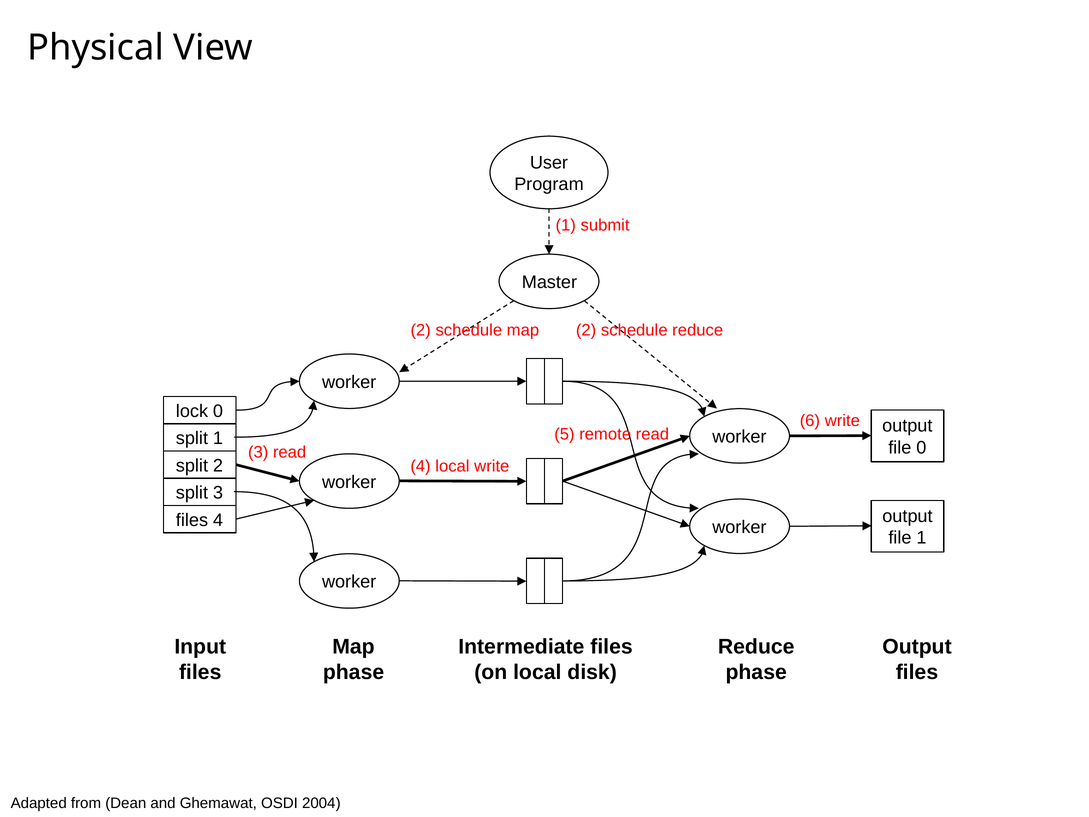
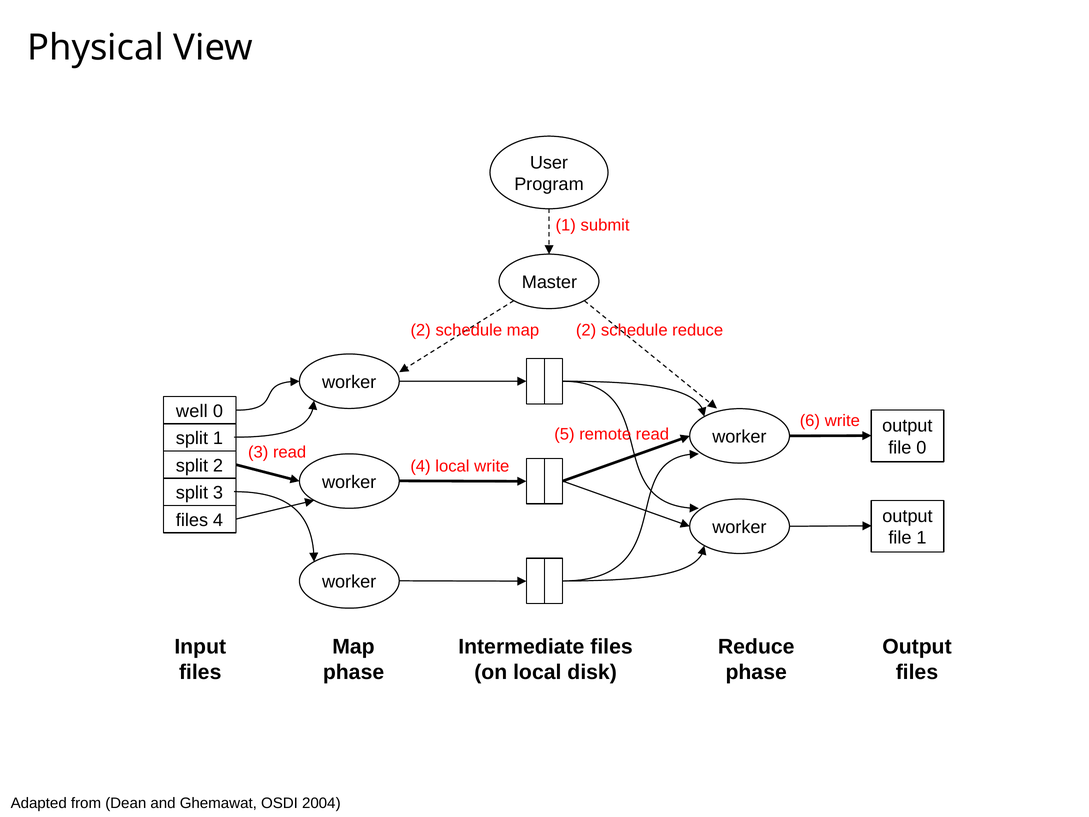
lock: lock -> well
